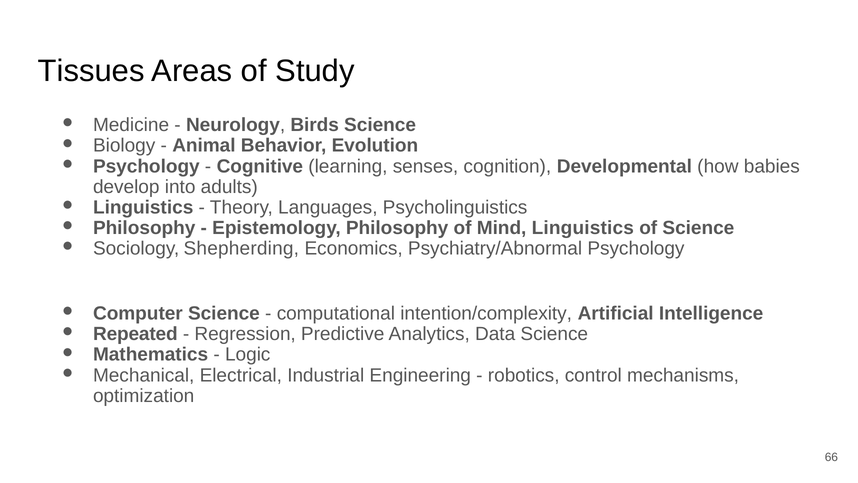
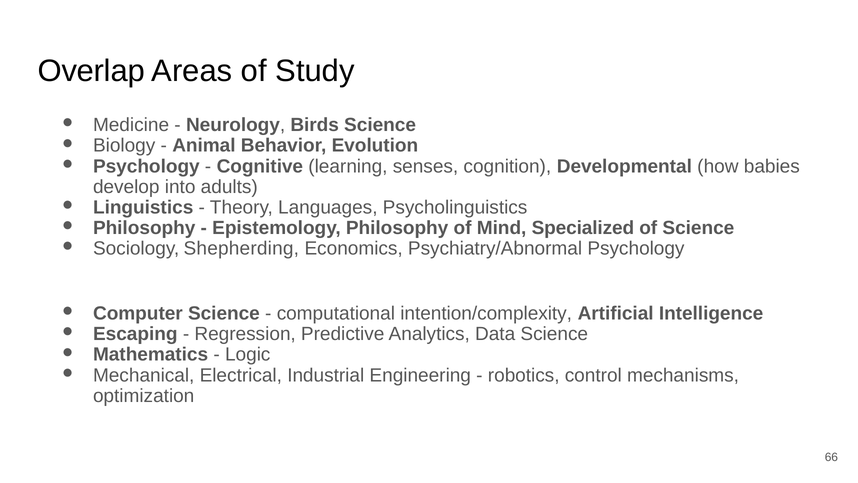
Tissues: Tissues -> Overlap
Mind Linguistics: Linguistics -> Specialized
Repeated: Repeated -> Escaping
